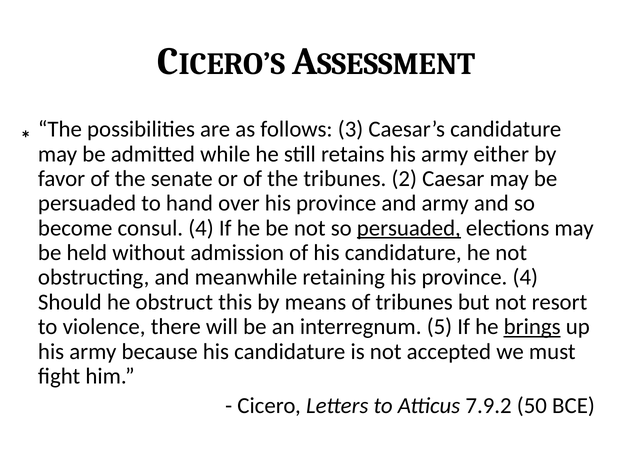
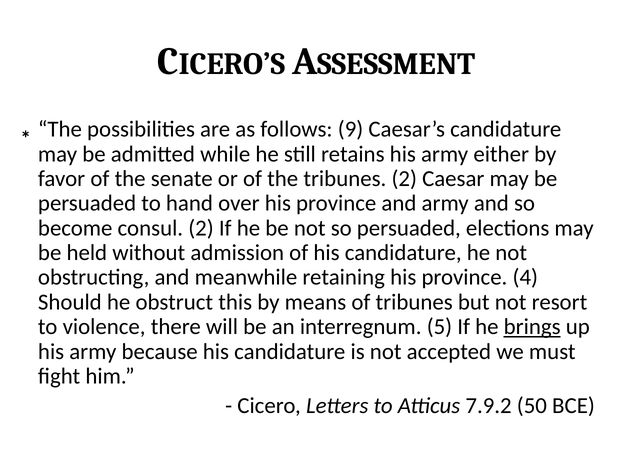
3: 3 -> 9
consul 4: 4 -> 2
persuaded at (409, 228) underline: present -> none
